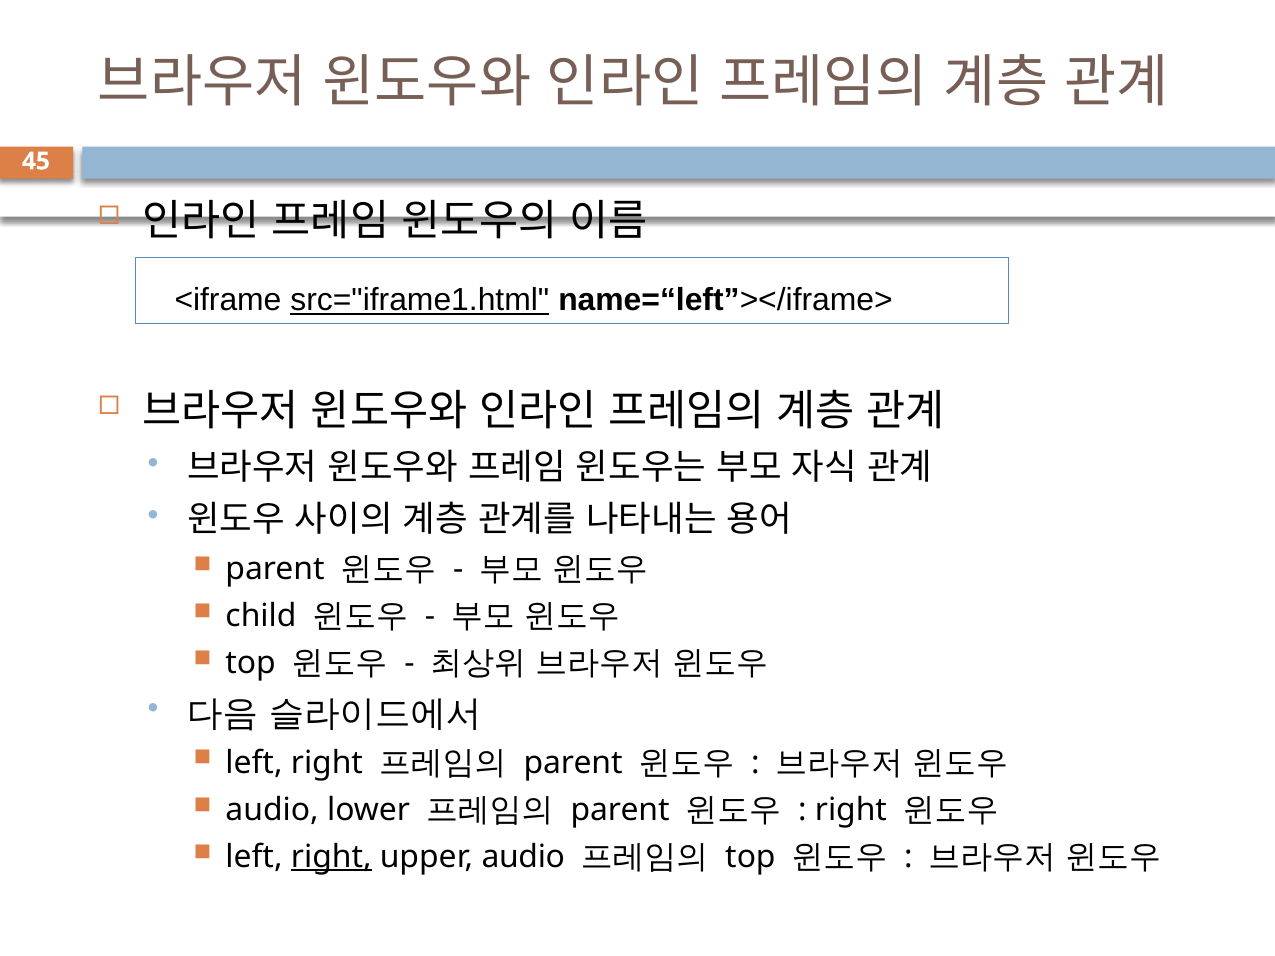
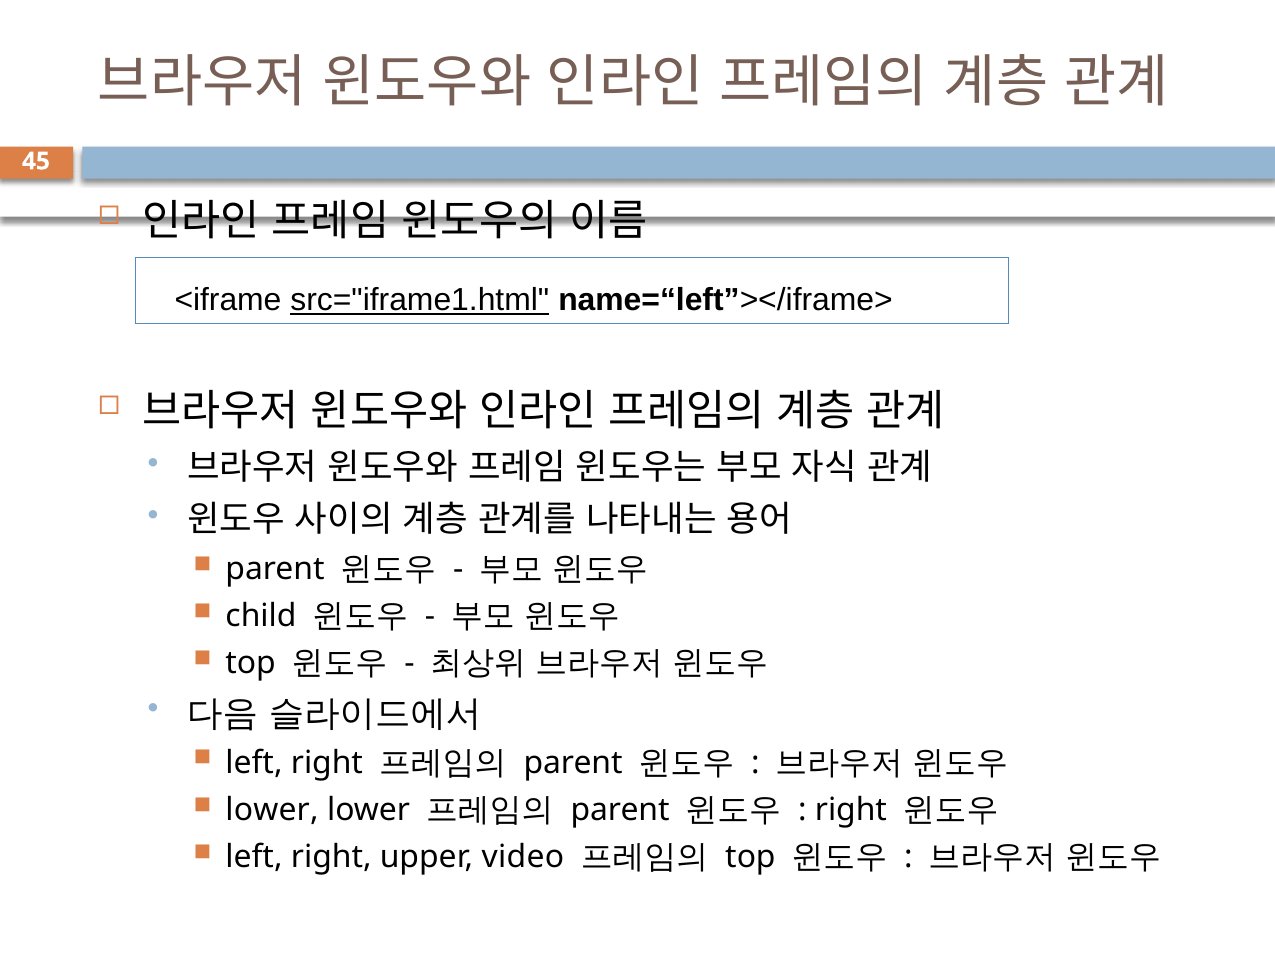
audio at (272, 810): audio -> lower
right at (331, 857) underline: present -> none
upper audio: audio -> video
